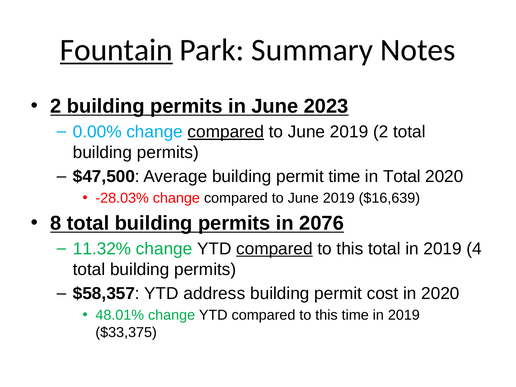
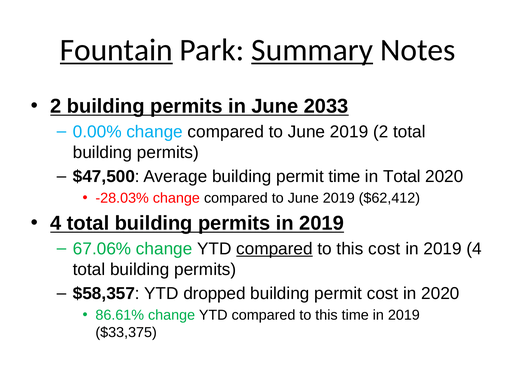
Summary underline: none -> present
2023: 2023 -> 2033
compared at (226, 132) underline: present -> none
$16,639: $16,639 -> $62,412
8 at (56, 223): 8 -> 4
permits in 2076: 2076 -> 2019
11.32%: 11.32% -> 67.06%
this total: total -> cost
address: address -> dropped
48.01%: 48.01% -> 86.61%
